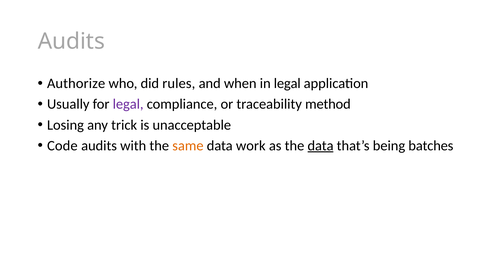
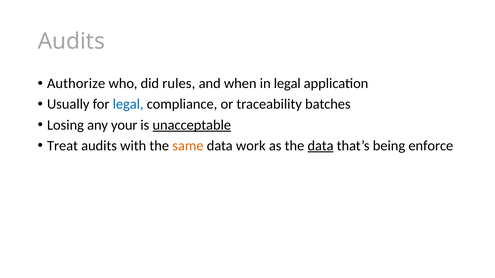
legal at (128, 104) colour: purple -> blue
method: method -> batches
trick: trick -> your
unacceptable underline: none -> present
Code: Code -> Treat
batches: batches -> enforce
